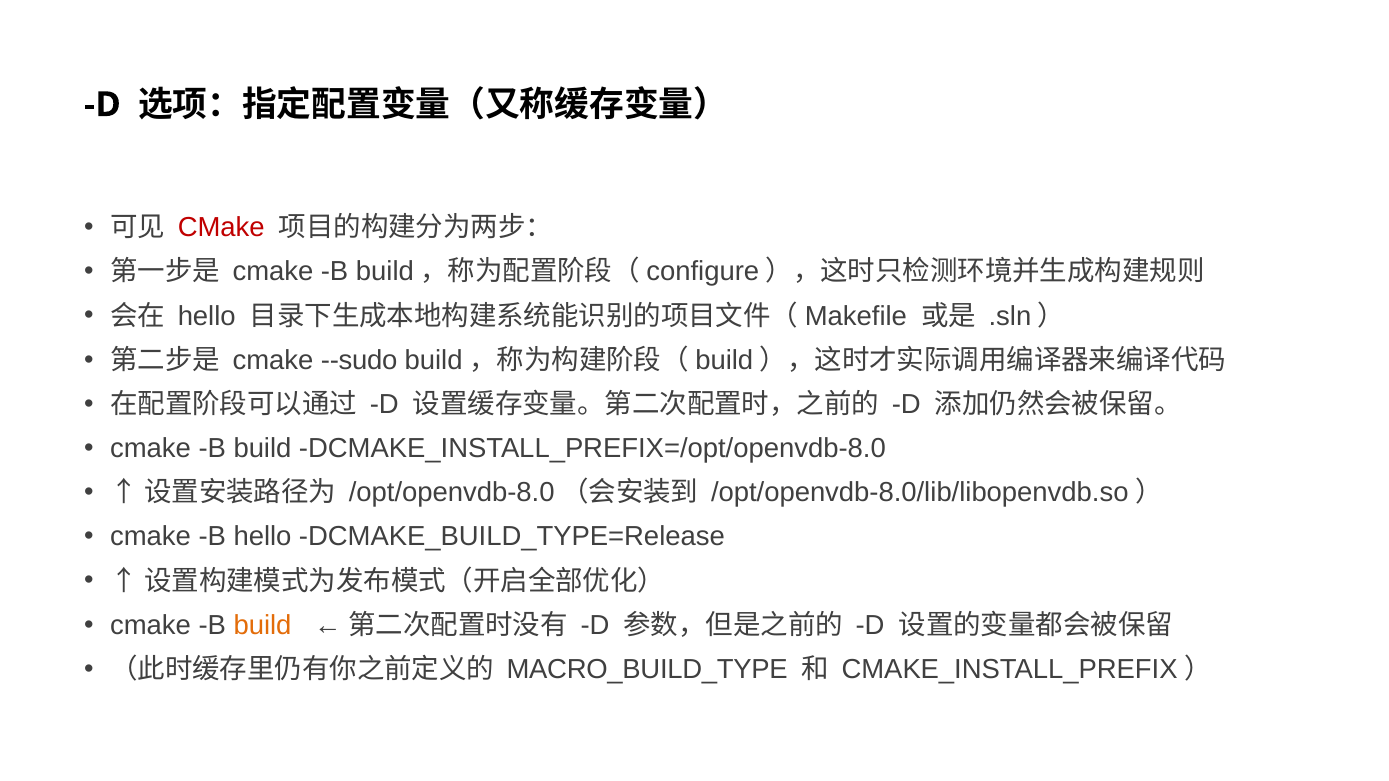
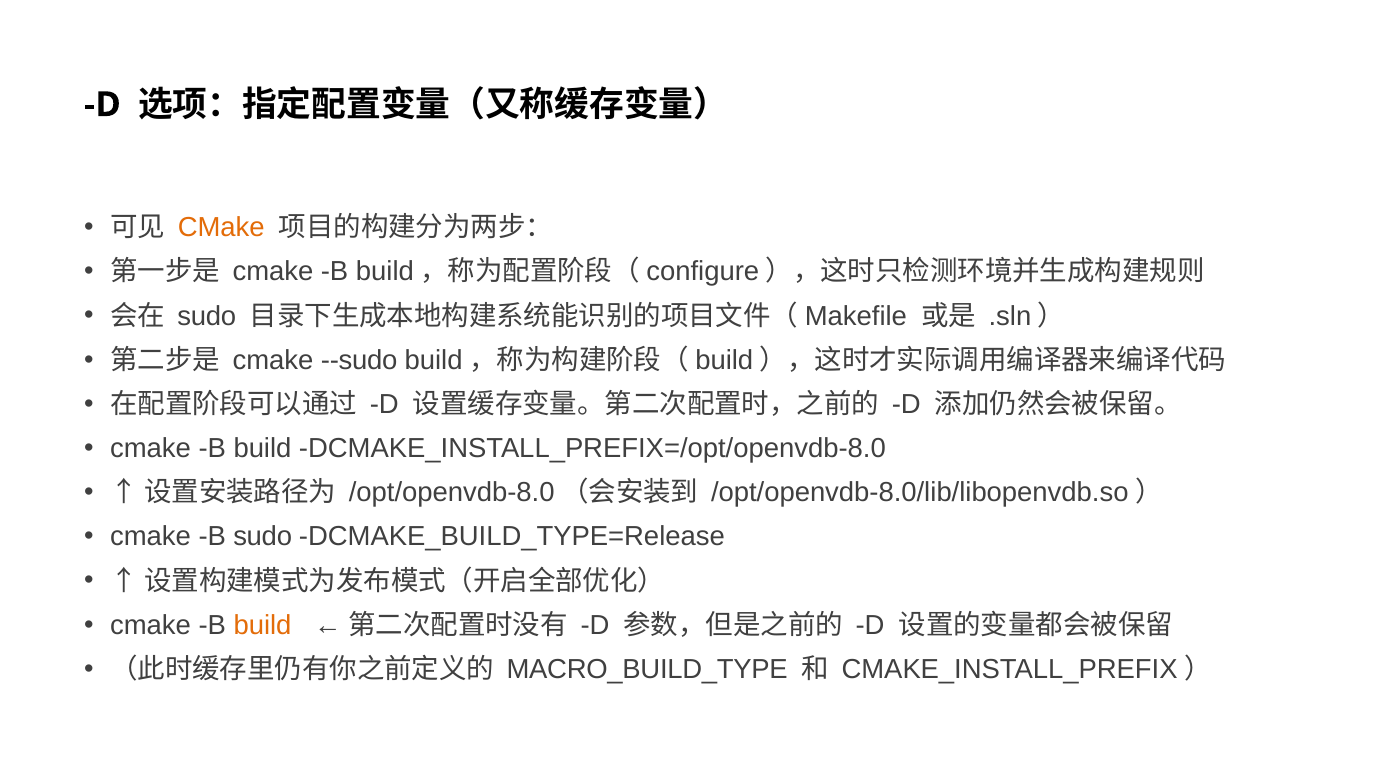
CMake at (221, 228) colour: red -> orange
hello at (207, 316): hello -> sudo
B hello: hello -> sudo
